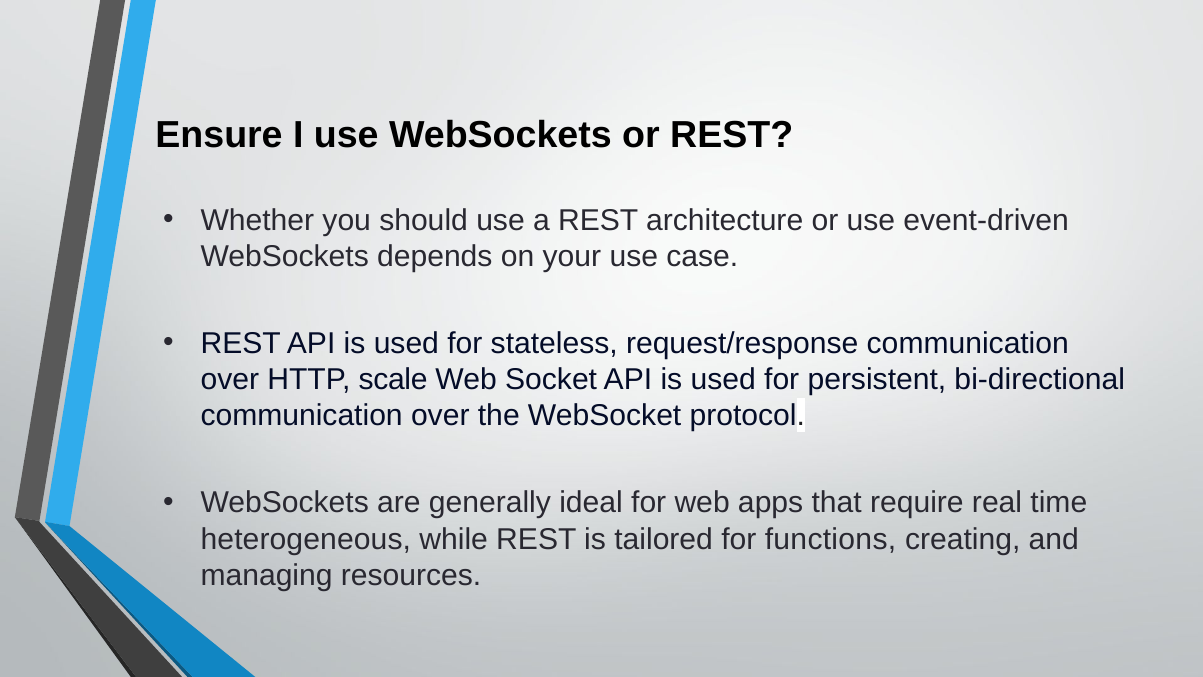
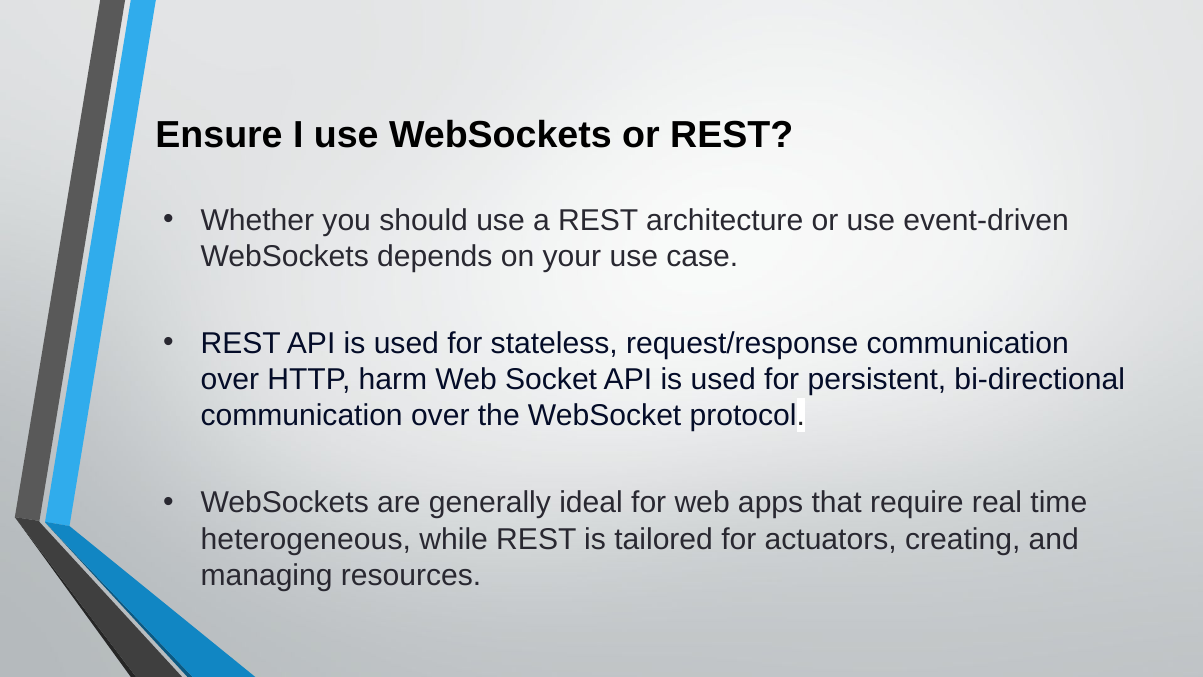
scale: scale -> harm
functions: functions -> actuators
